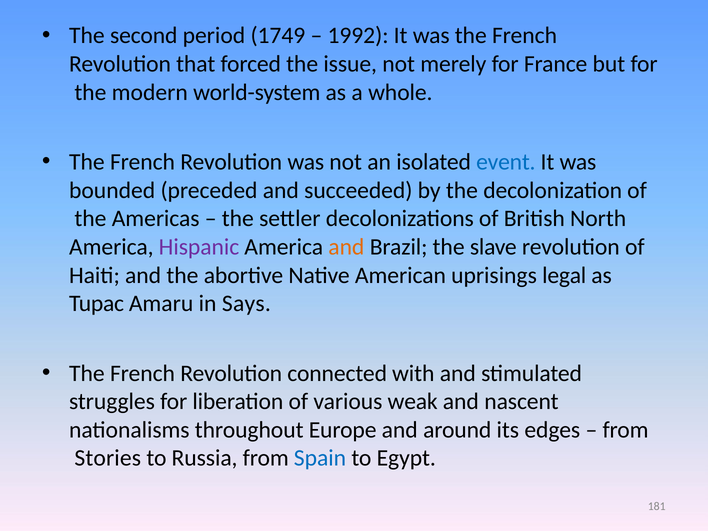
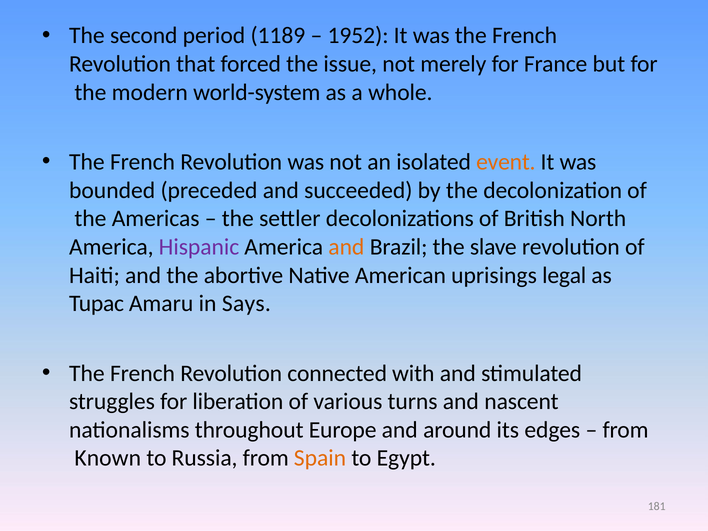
1749: 1749 -> 1189
1992: 1992 -> 1952
event colour: blue -> orange
weak: weak -> turns
Stories: Stories -> Known
Spain colour: blue -> orange
